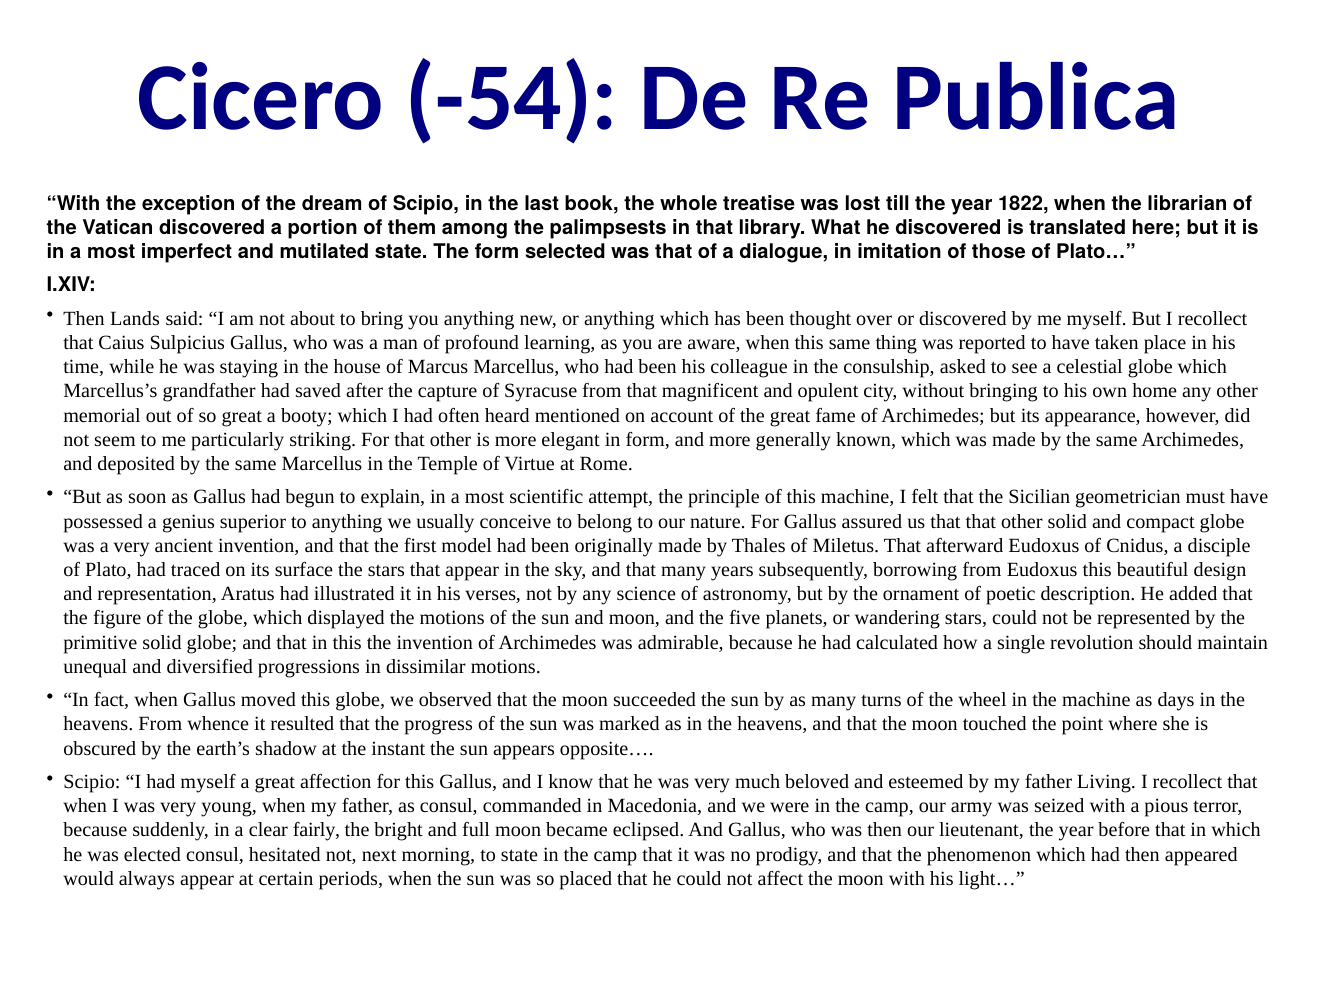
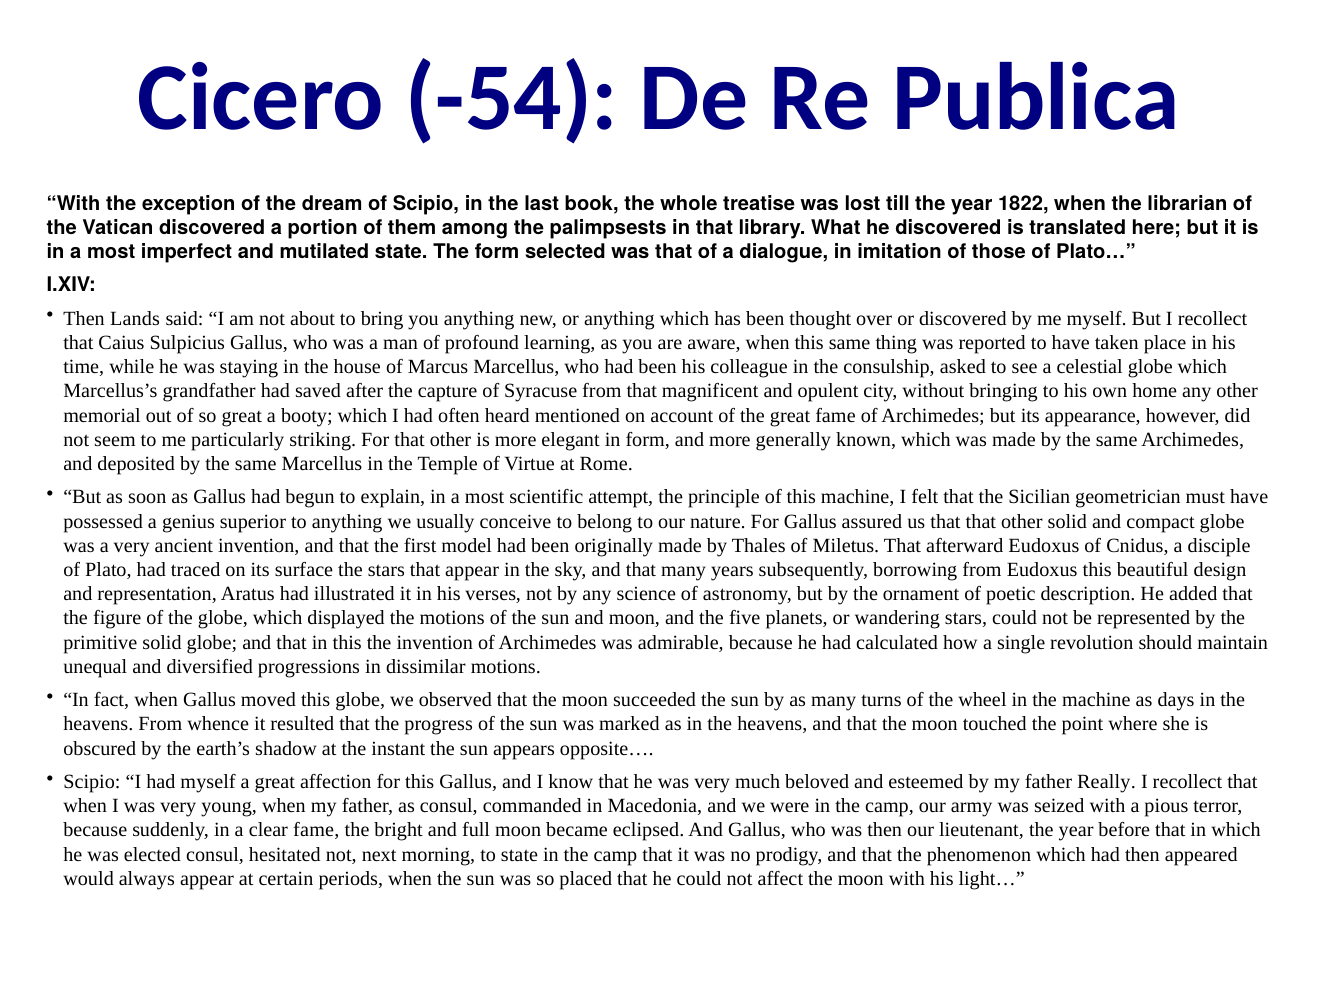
Living: Living -> Really
clear fairly: fairly -> fame
